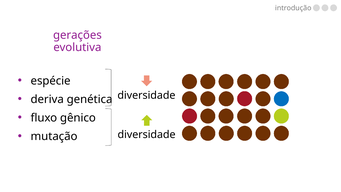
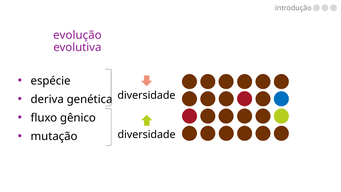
gerações: gerações -> evolução
